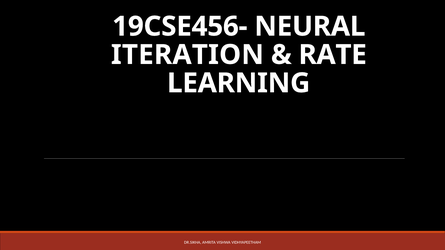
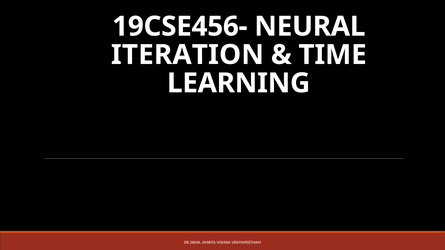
RATE: RATE -> TIME
